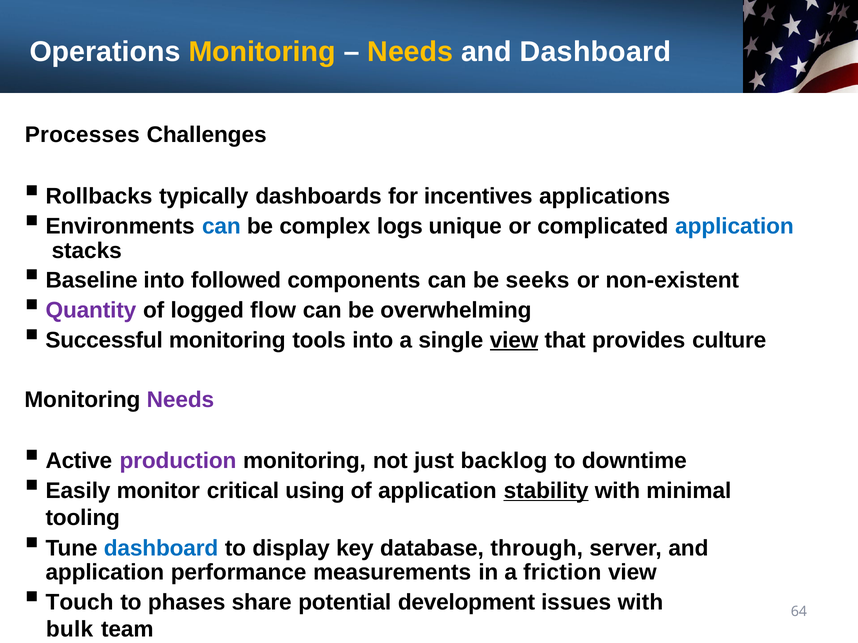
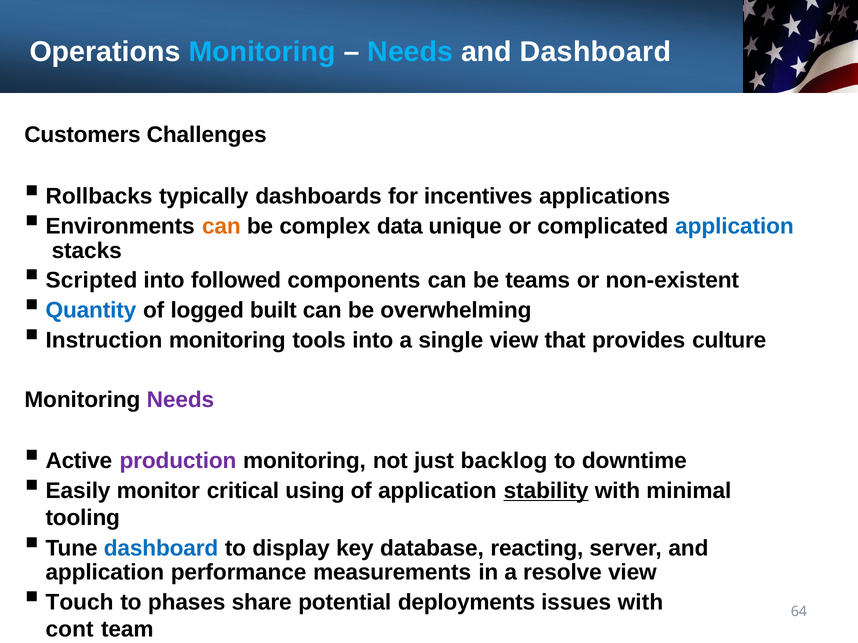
Monitoring at (262, 52) colour: yellow -> light blue
Needs at (410, 52) colour: yellow -> light blue
Processes: Processes -> Customers
can at (221, 227) colour: blue -> orange
logs: logs -> data
Baseline: Baseline -> Scripted
seeks: seeks -> teams
Quantity colour: purple -> blue
flow: flow -> built
Successful: Successful -> Instruction
view at (514, 340) underline: present -> none
through: through -> reacting
friction: friction -> resolve
development: development -> deployments
bulk: bulk -> cont
